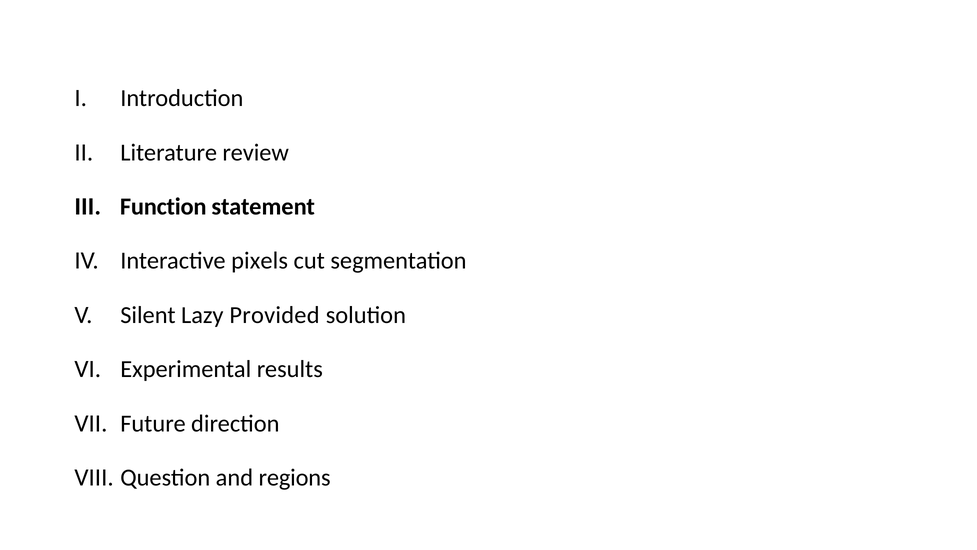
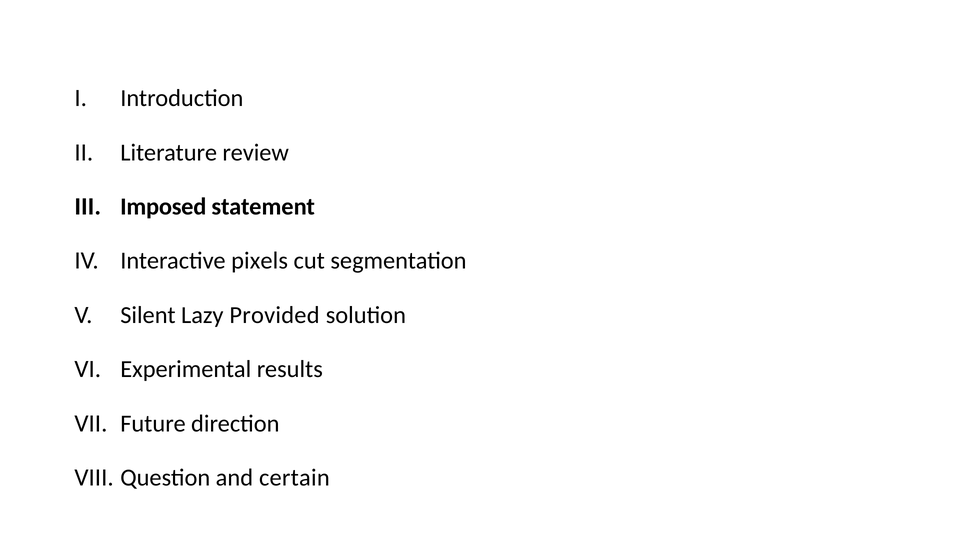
Function: Function -> Imposed
regions: regions -> certain
